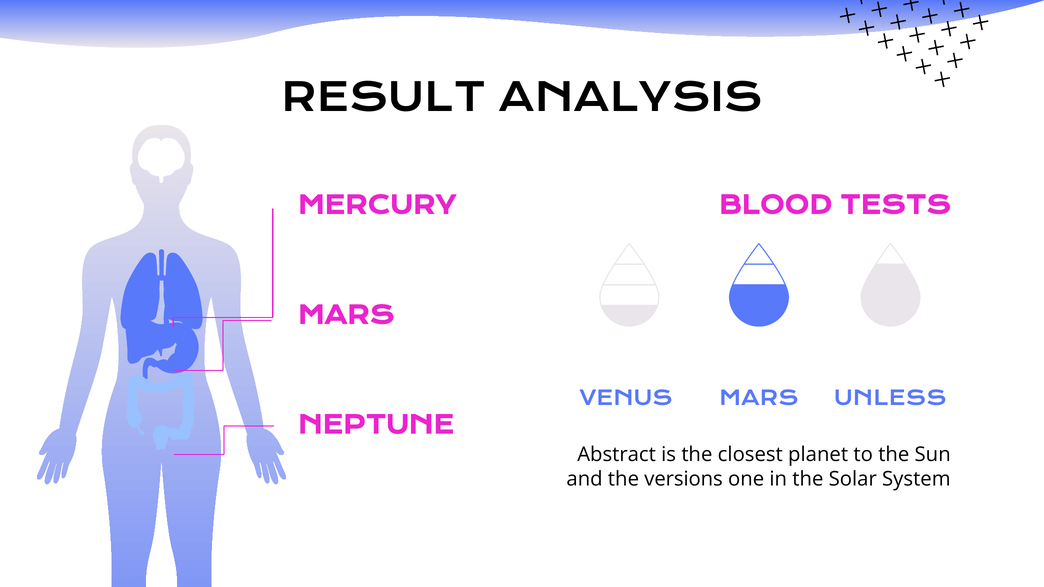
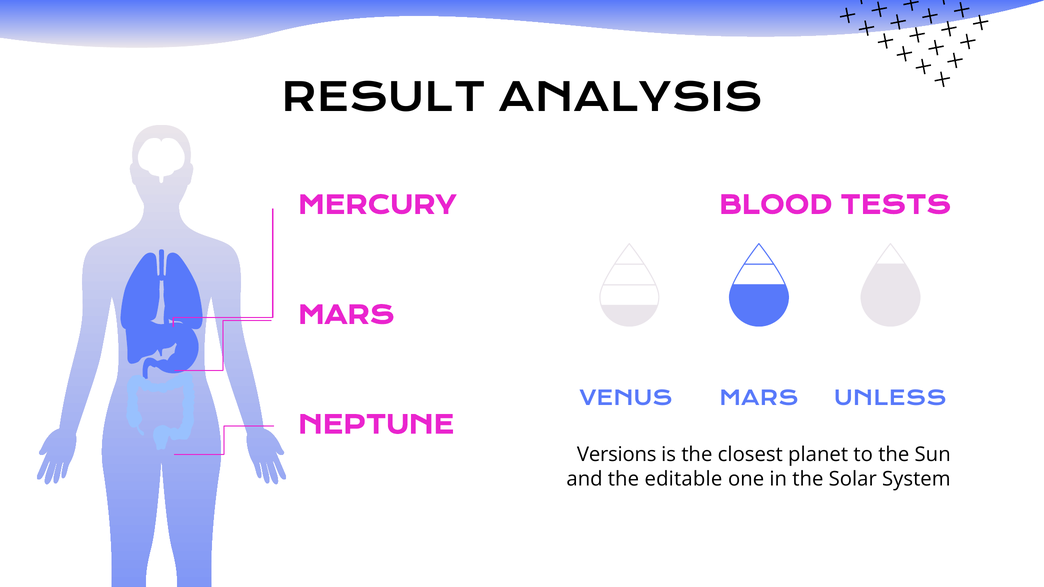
Abstract: Abstract -> Versions
versions: versions -> editable
